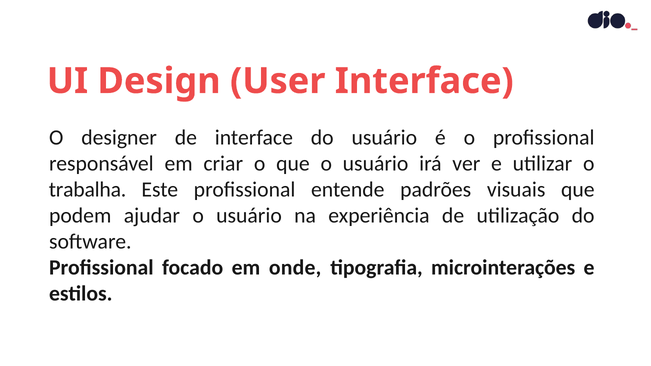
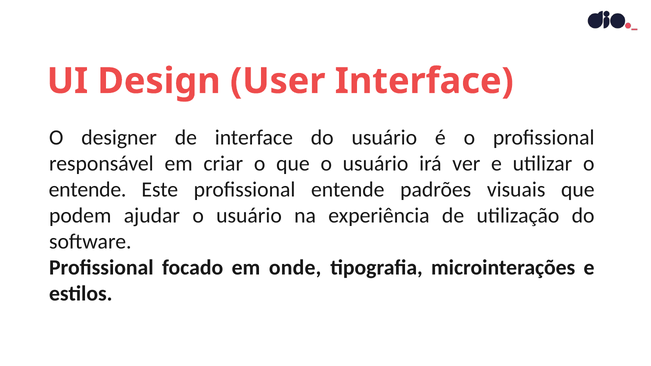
trabalha at (88, 190): trabalha -> entende
